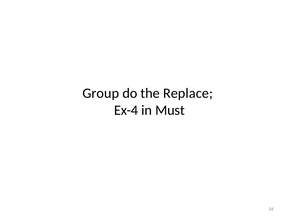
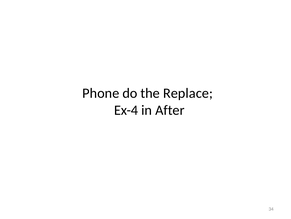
Group: Group -> Phone
Must: Must -> After
